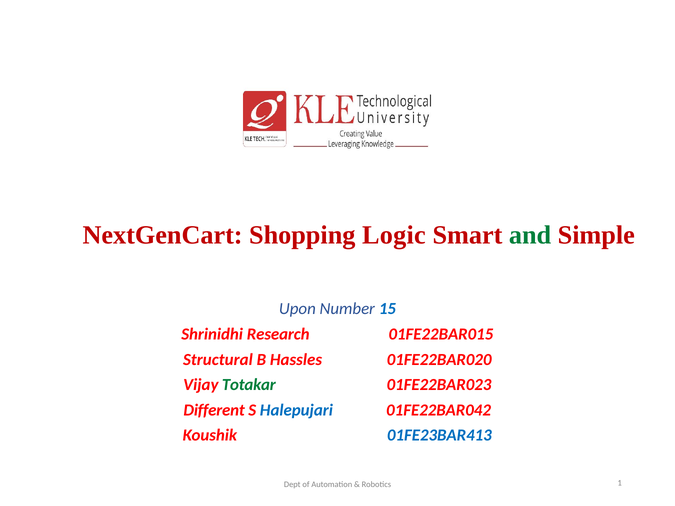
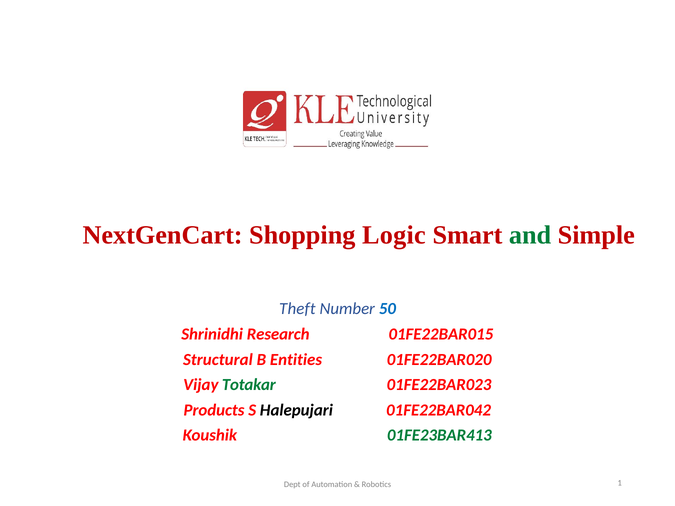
Upon: Upon -> Theft
15: 15 -> 50
Hassles: Hassles -> Entities
Different: Different -> Products
Halepujari colour: blue -> black
01FE23BAR413 colour: blue -> green
